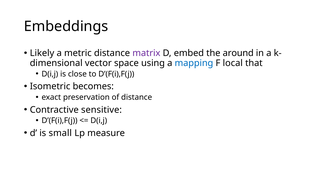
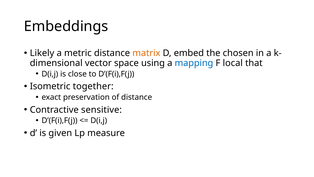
matrix colour: purple -> orange
around: around -> chosen
becomes: becomes -> together
small: small -> given
